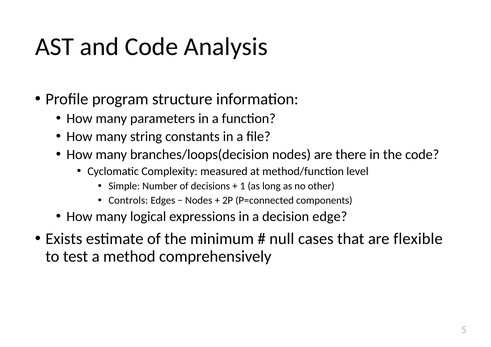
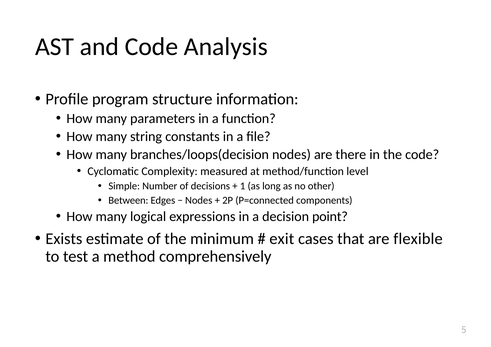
Controls: Controls -> Between
edge: edge -> point
null: null -> exit
